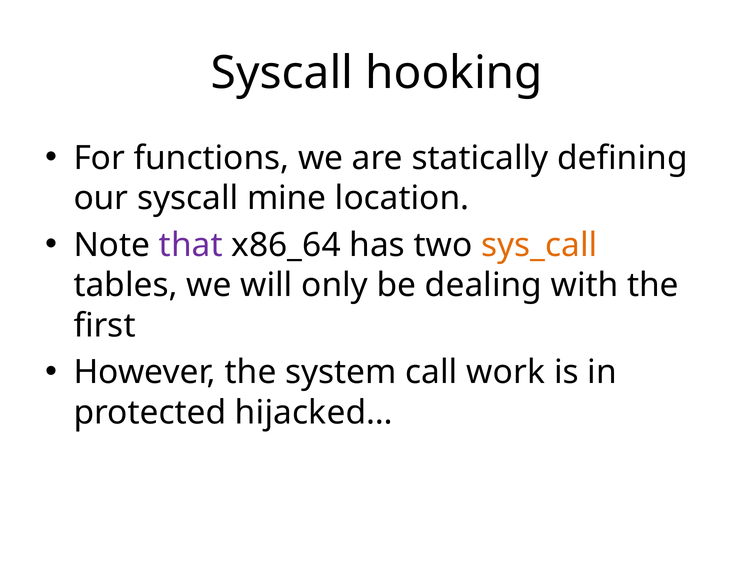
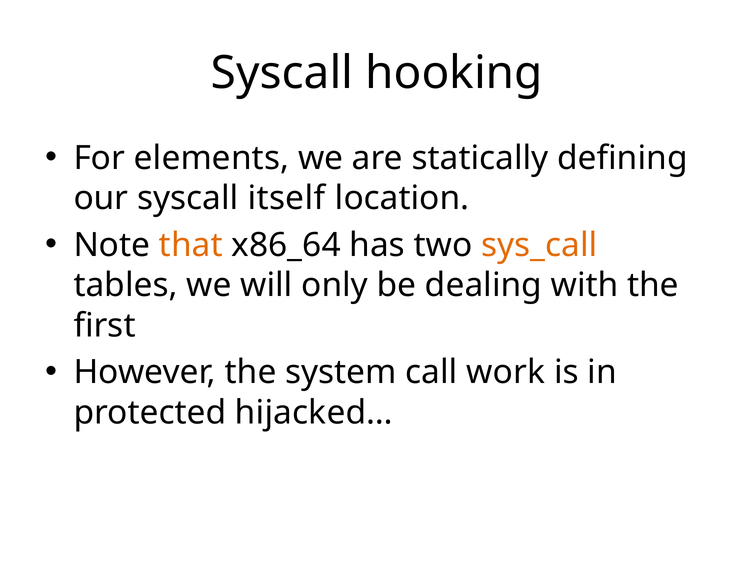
functions: functions -> elements
mine: mine -> itself
that colour: purple -> orange
